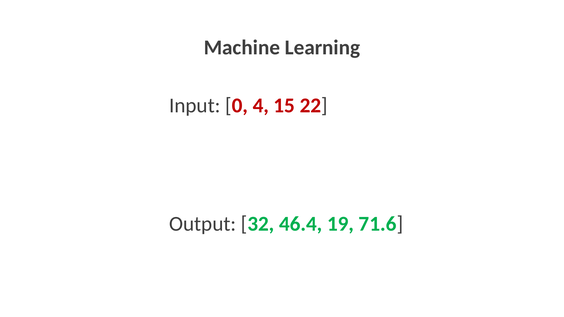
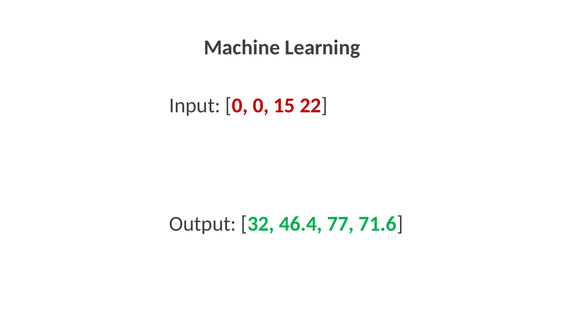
0 4: 4 -> 0
19: 19 -> 77
